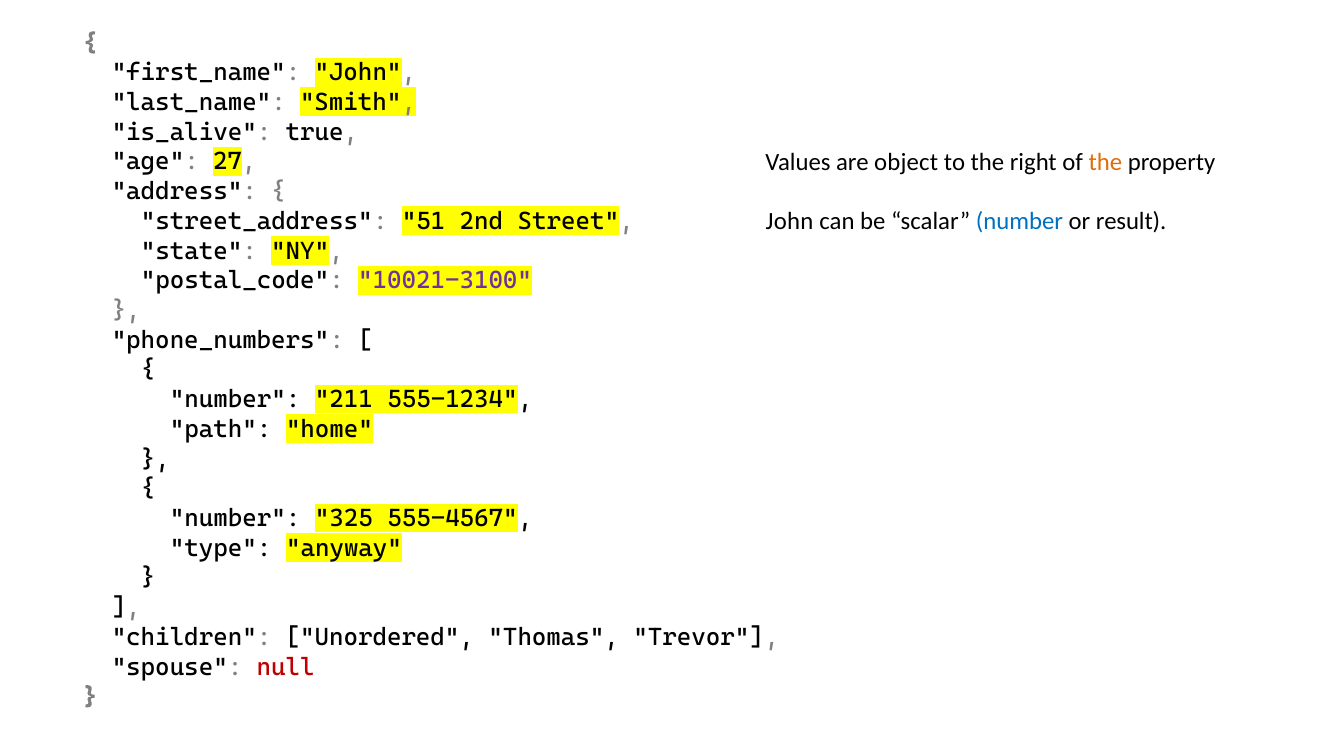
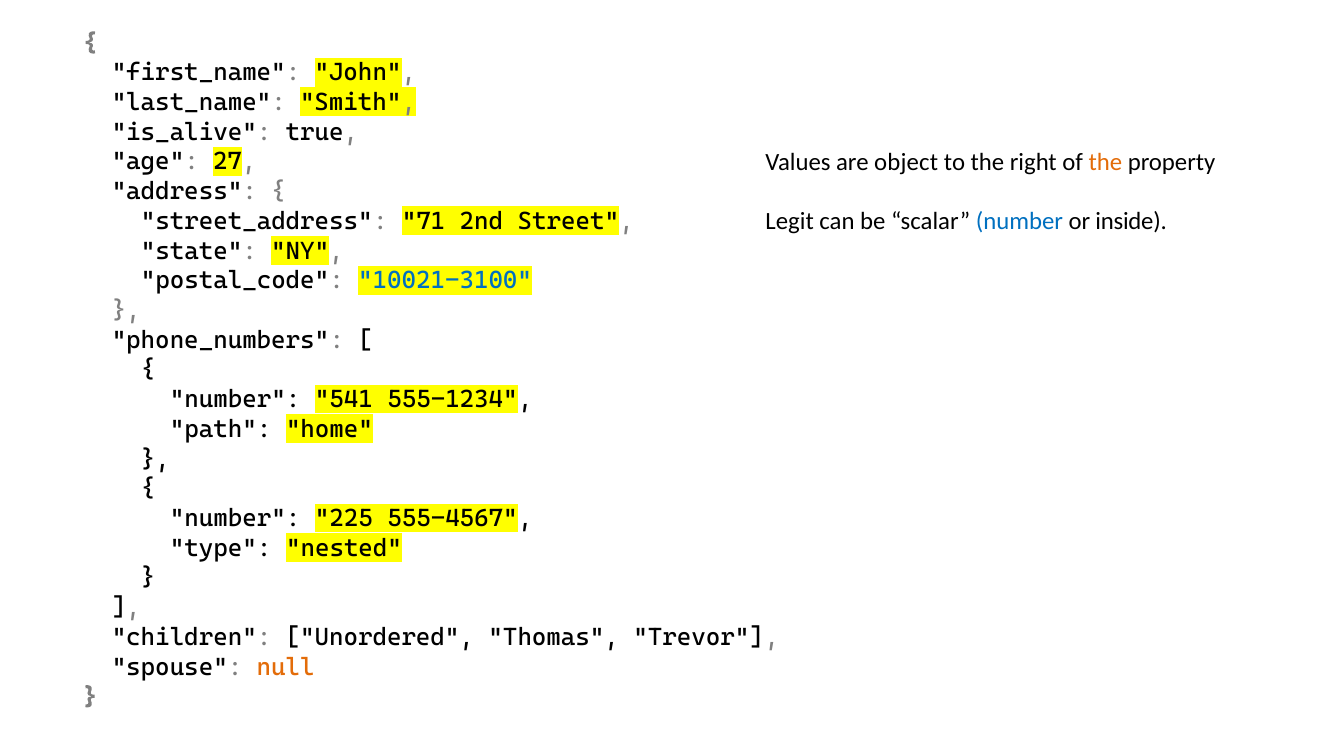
51: 51 -> 71
John at (790, 221): John -> Legit
result: result -> inside
10021-3100 colour: purple -> blue
211: 211 -> 541
325: 325 -> 225
anyway: anyway -> nested
null colour: red -> orange
